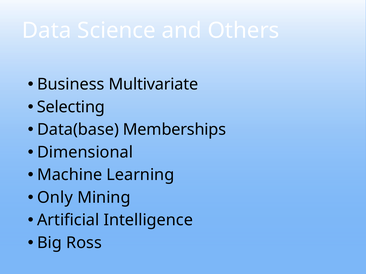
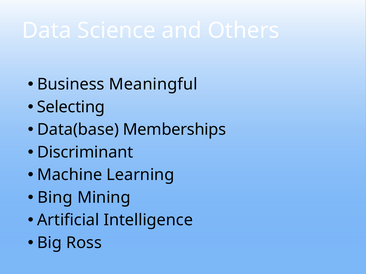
Multivariate: Multivariate -> Meaningful
Dimensional: Dimensional -> Discriminant
Only: Only -> Bing
